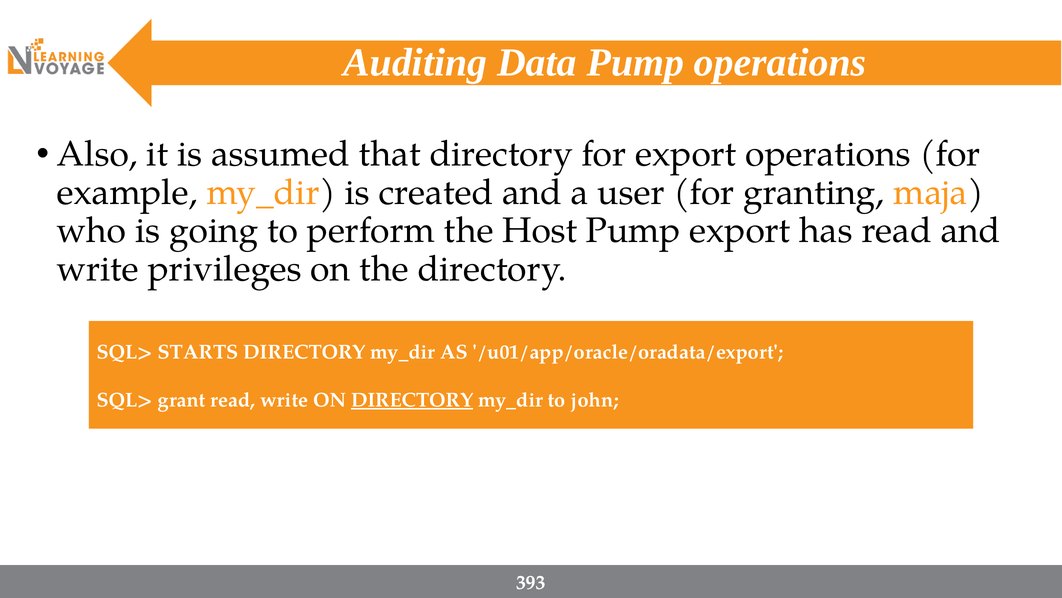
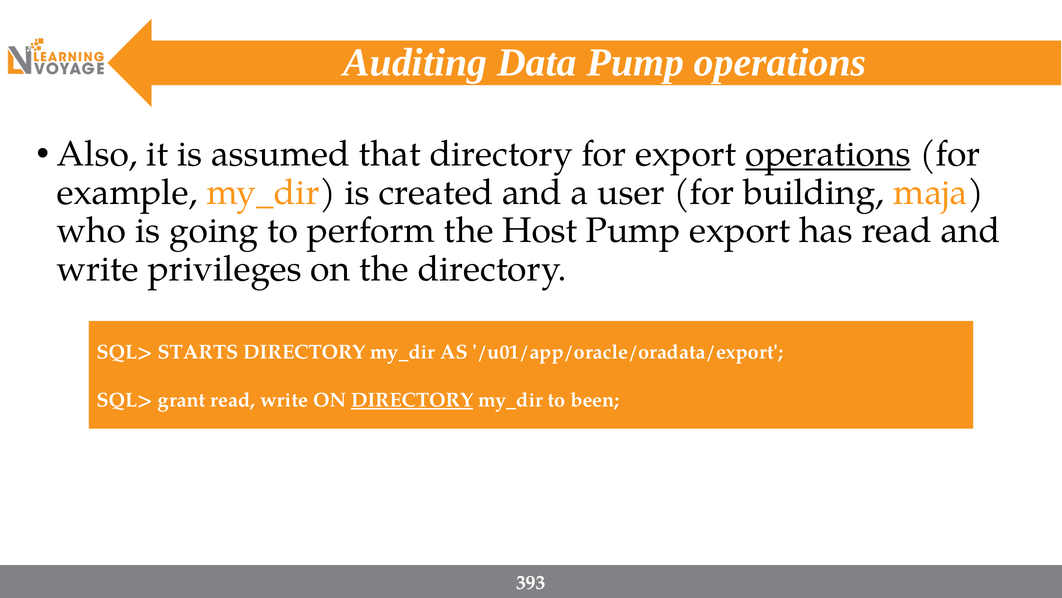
operations at (828, 154) underline: none -> present
granting: granting -> building
john: john -> been
